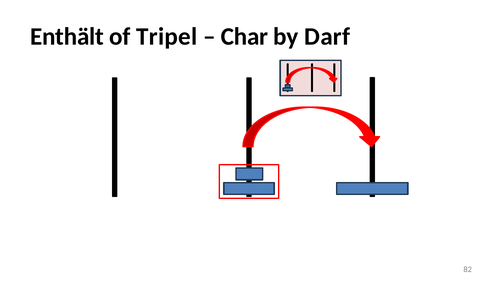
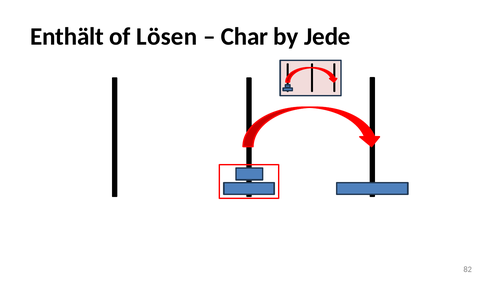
Tripel: Tripel -> Lösen
Darf: Darf -> Jede
